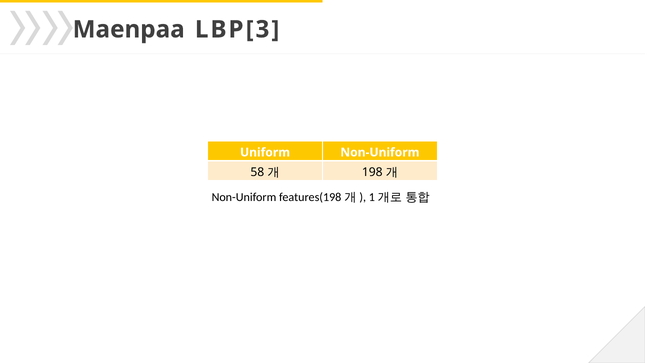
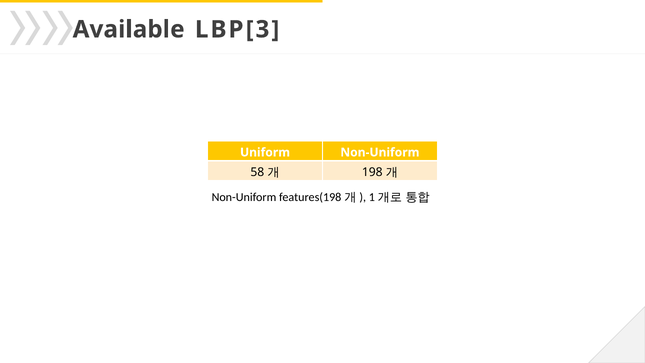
Maenpaa: Maenpaa -> Available
